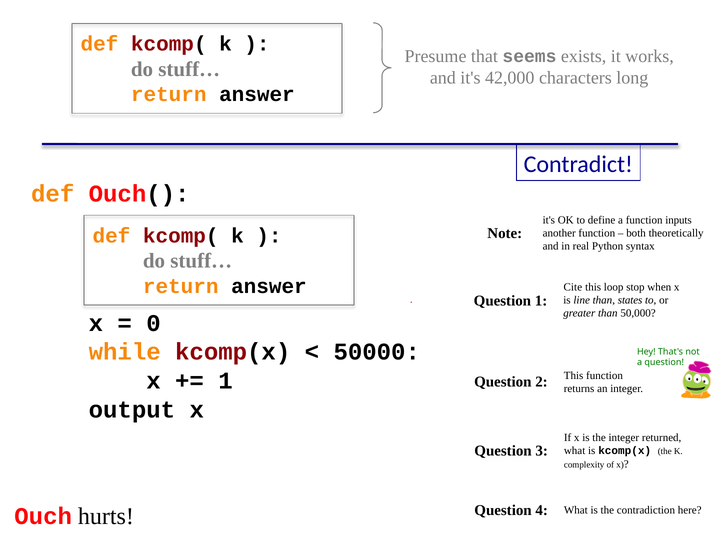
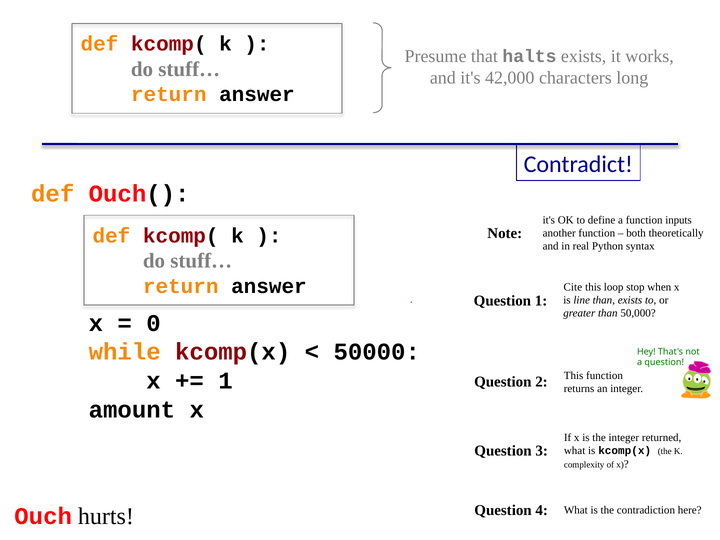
seems: seems -> halts
than states: states -> exists
output: output -> amount
